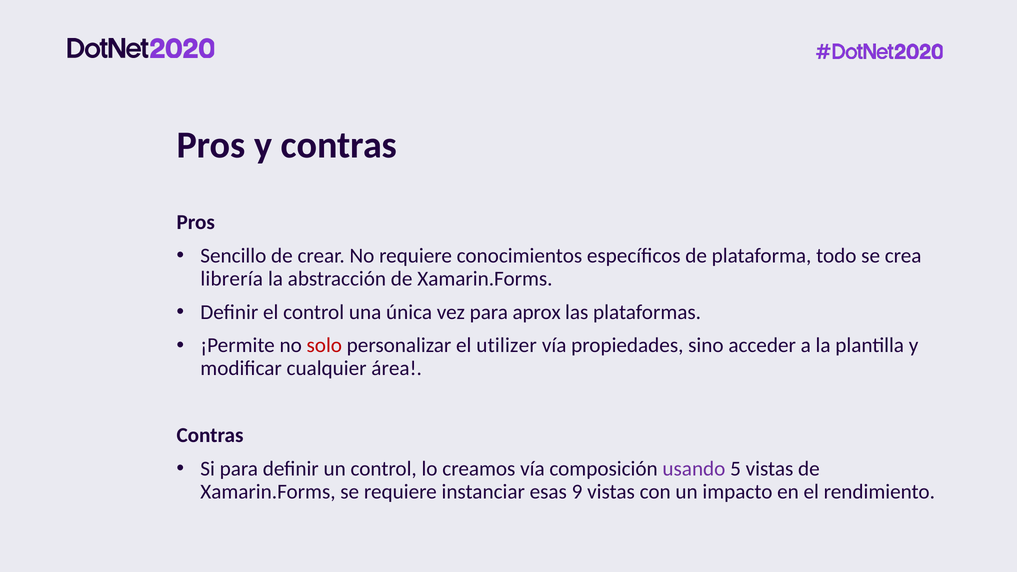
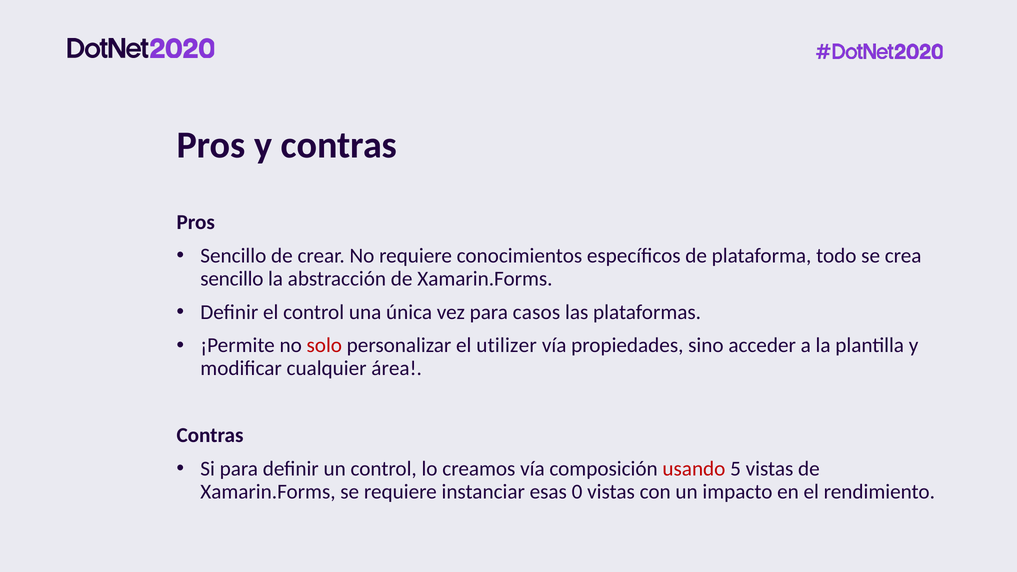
librería at (232, 279): librería -> sencillo
aprox: aprox -> casos
usando colour: purple -> red
9: 9 -> 0
